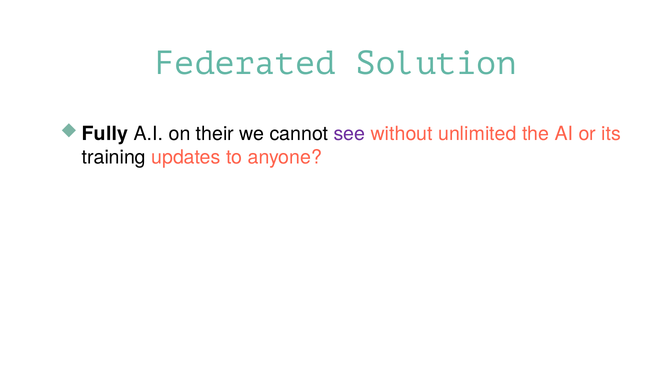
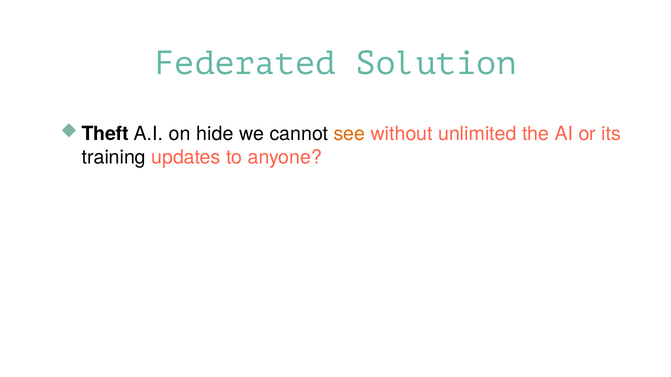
Fully: Fully -> Theft
their: their -> hide
see colour: purple -> orange
